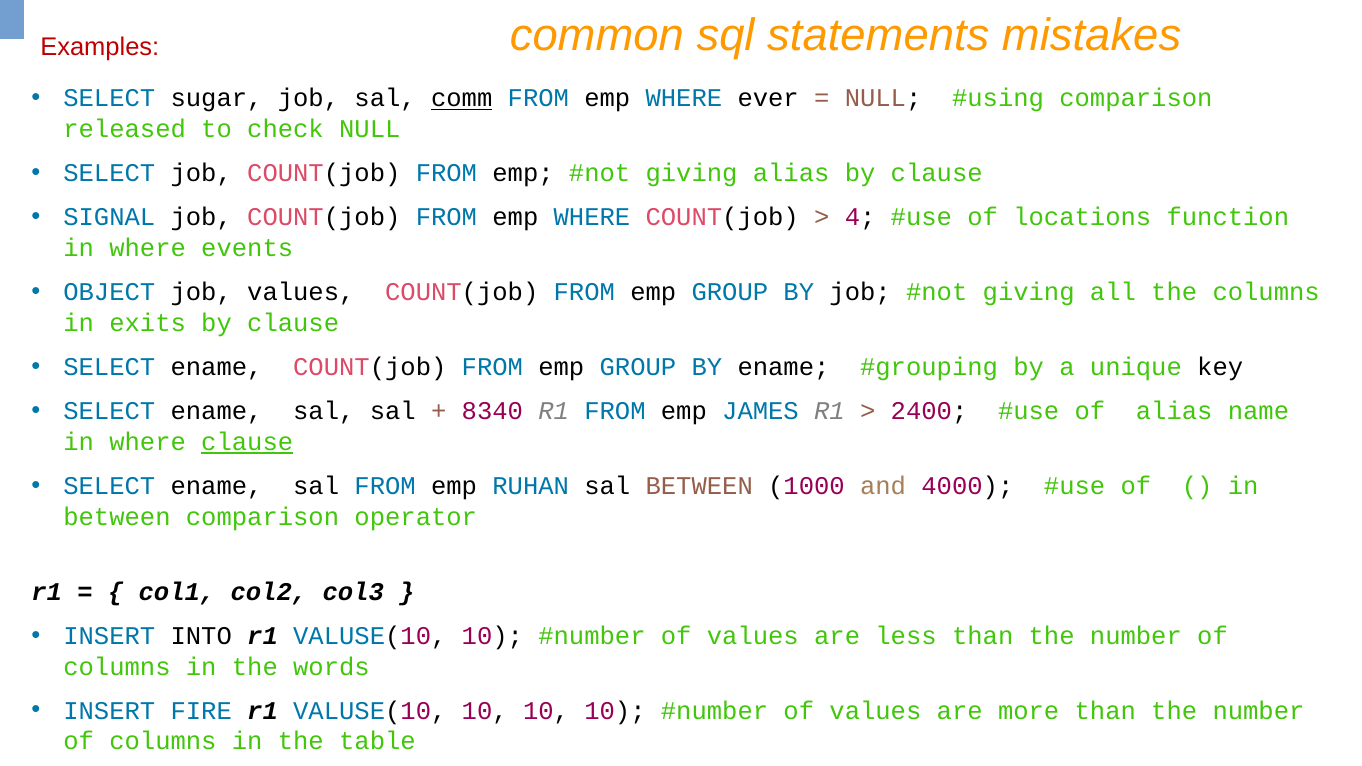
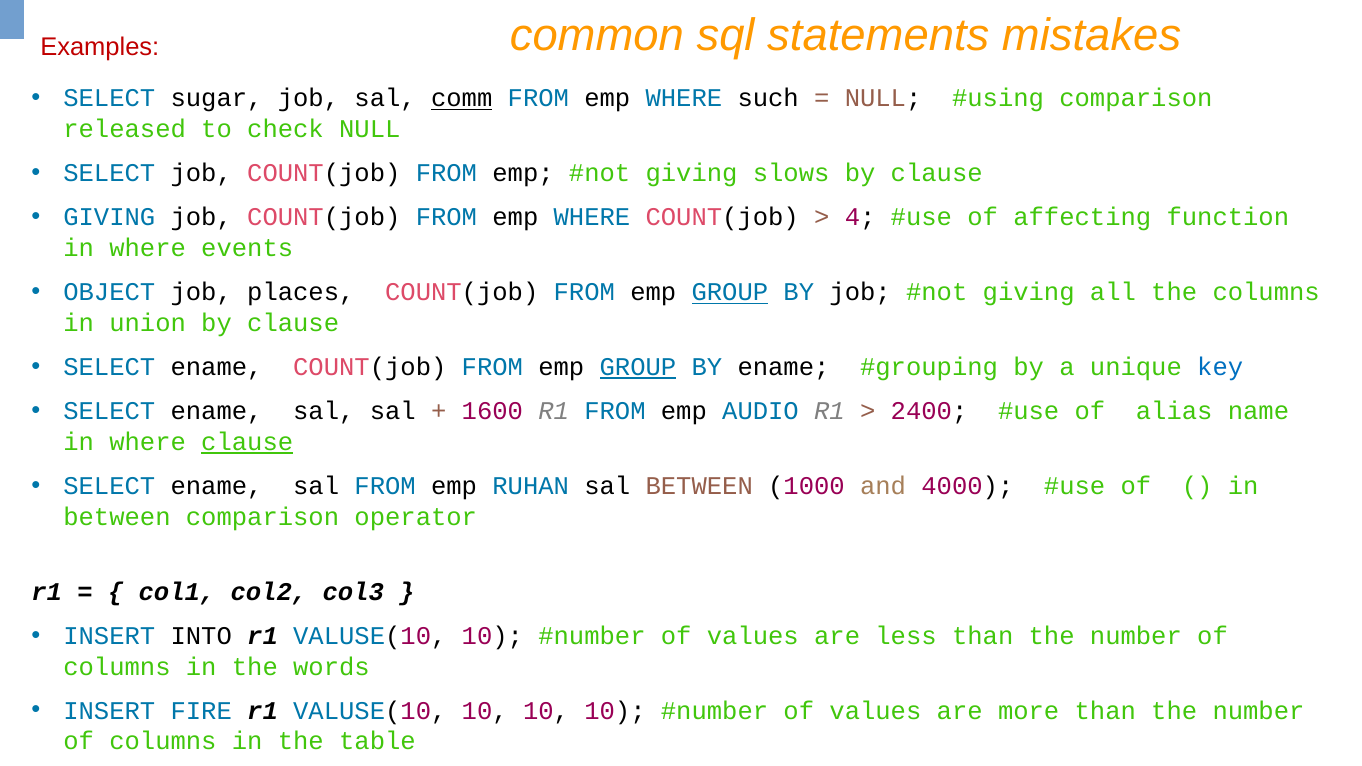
ever: ever -> such
giving alias: alias -> slows
SIGNAL at (109, 218): SIGNAL -> GIVING
locations: locations -> affecting
job values: values -> places
GROUP at (730, 292) underline: none -> present
exits: exits -> union
GROUP at (638, 367) underline: none -> present
key colour: black -> blue
8340: 8340 -> 1600
JAMES: JAMES -> AUDIO
